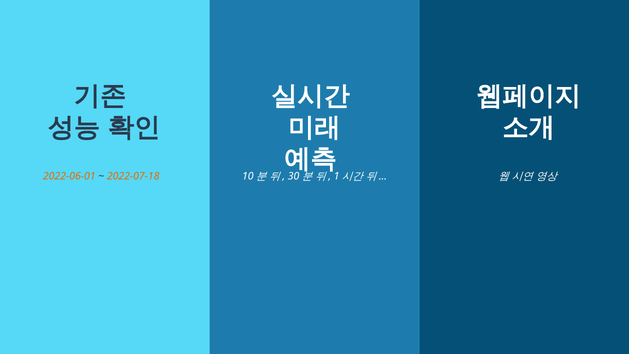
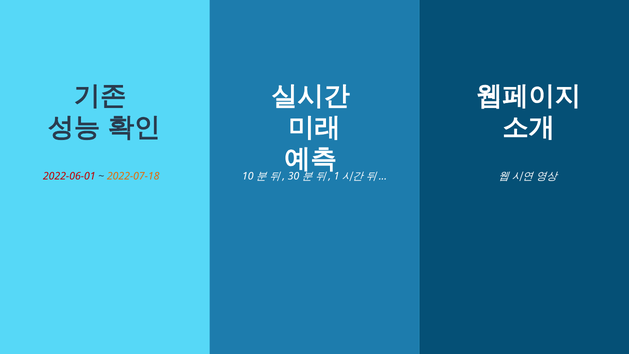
2022-06-01 colour: orange -> red
